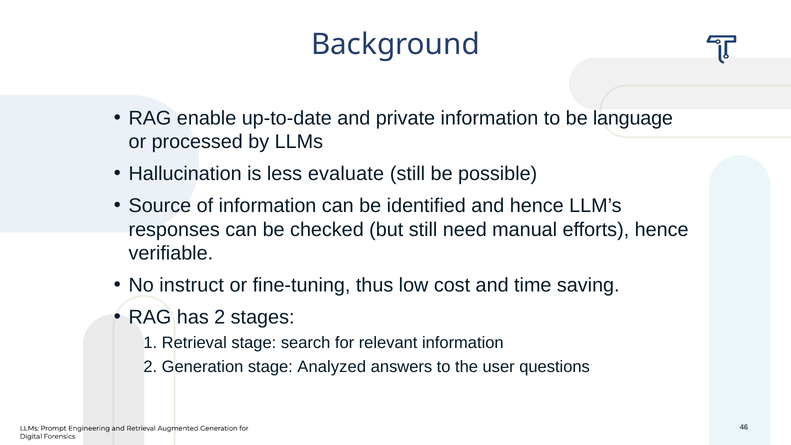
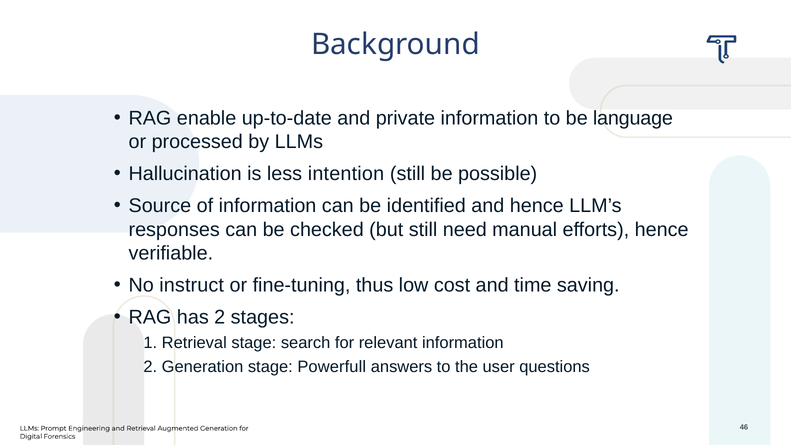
evaluate: evaluate -> intention
Analyzed: Analyzed -> Powerfull
